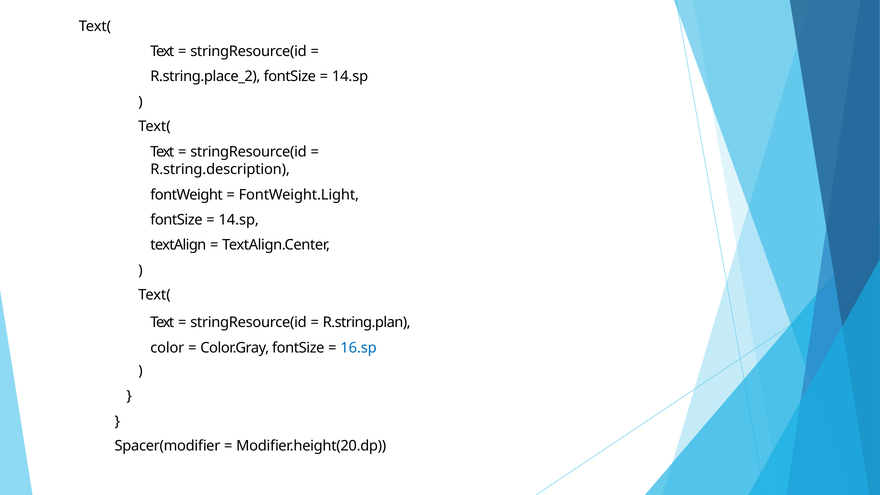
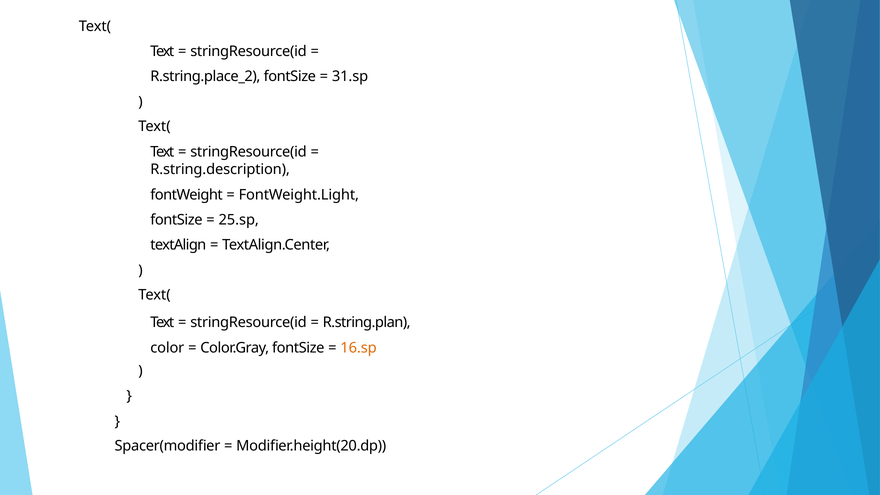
14.sp at (350, 77): 14.sp -> 31.sp
14.sp at (239, 220): 14.sp -> 25.sp
16.sp colour: blue -> orange
